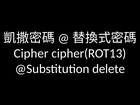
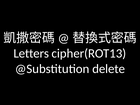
Cipher: Cipher -> Letters
